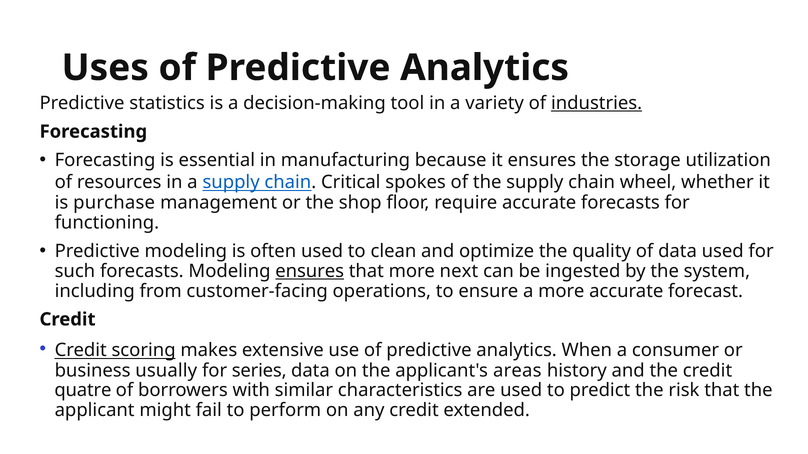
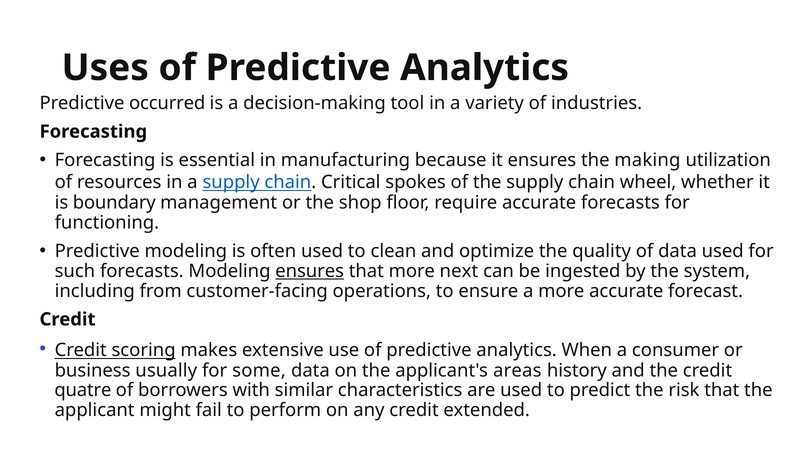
statistics: statistics -> occurred
industries underline: present -> none
storage: storage -> making
purchase: purchase -> boundary
series: series -> some
